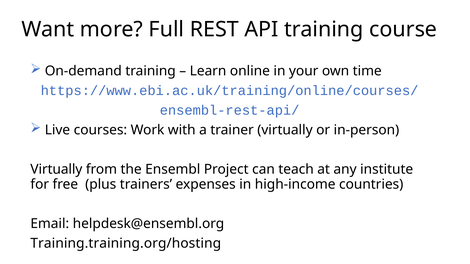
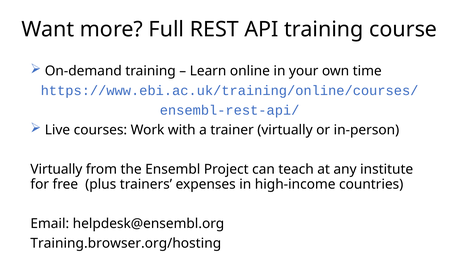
Training.training.org/hosting: Training.training.org/hosting -> Training.browser.org/hosting
